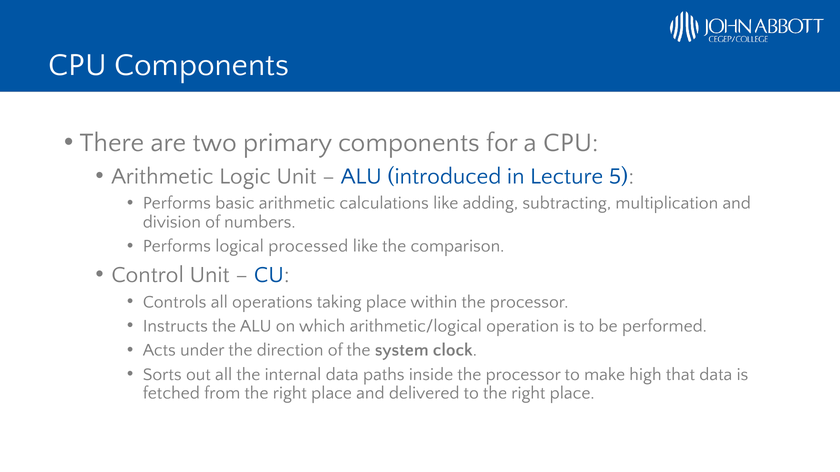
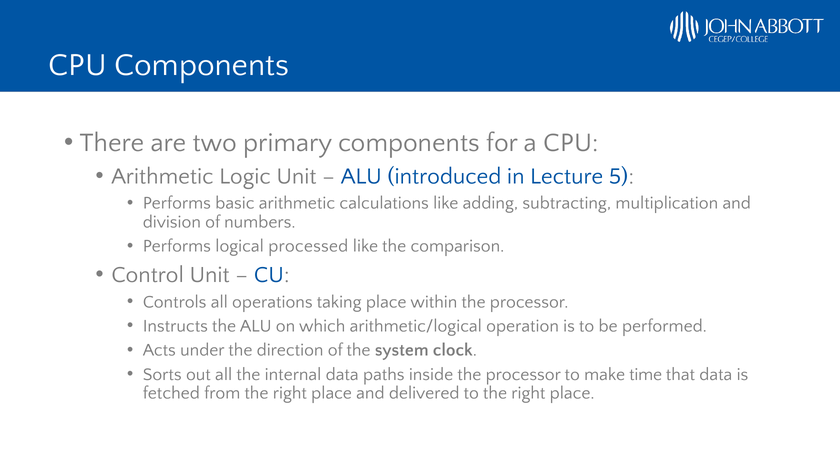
high: high -> time
